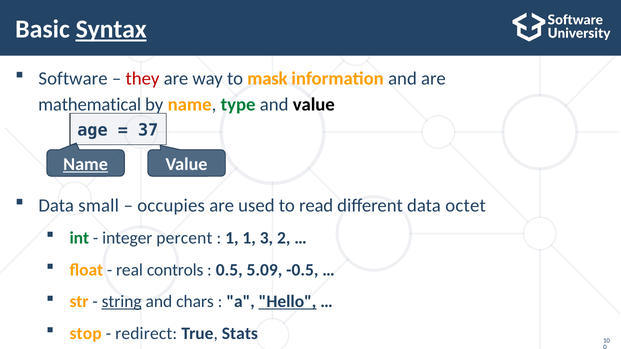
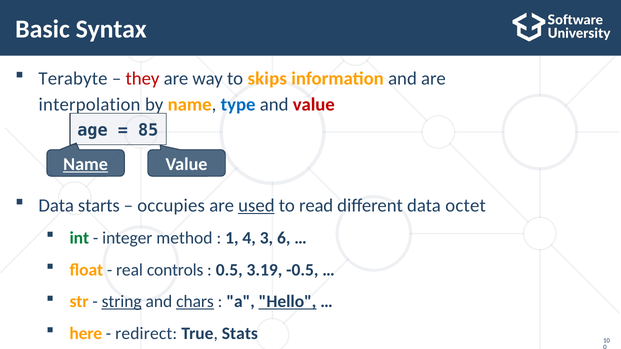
Syntax underline: present -> none
Software: Software -> Terabyte
mask: mask -> skips
mathematical: mathematical -> interpolation
type colour: green -> blue
value at (314, 105) colour: black -> red
37: 37 -> 85
small: small -> starts
used underline: none -> present
percent: percent -> method
1 1: 1 -> 4
2: 2 -> 6
5.09: 5.09 -> 3.19
chars underline: none -> present
stop: stop -> here
